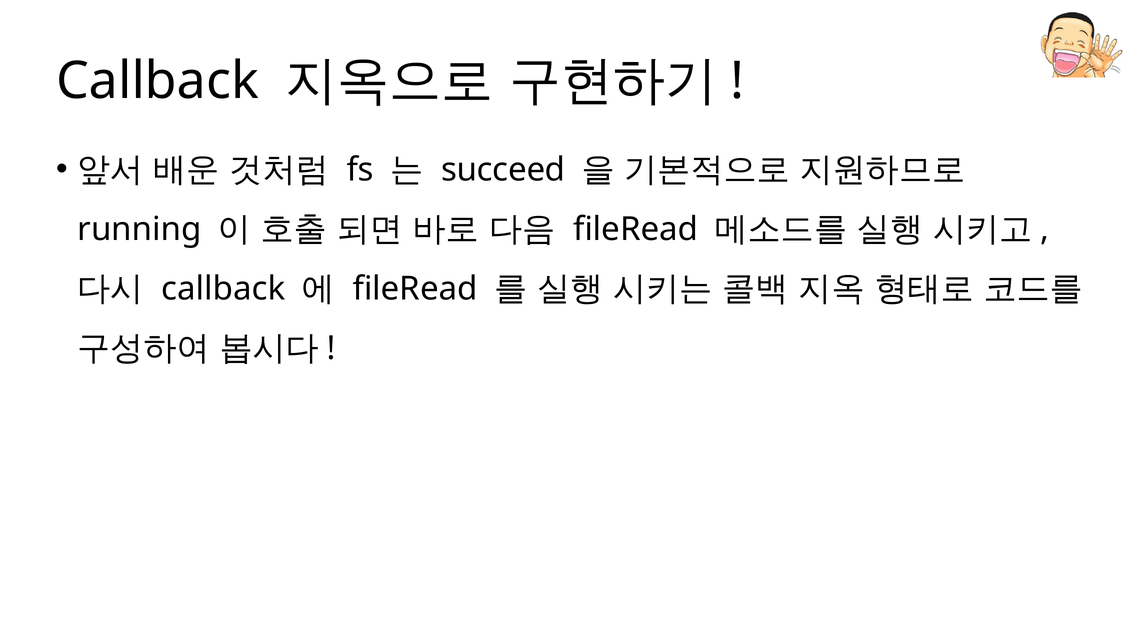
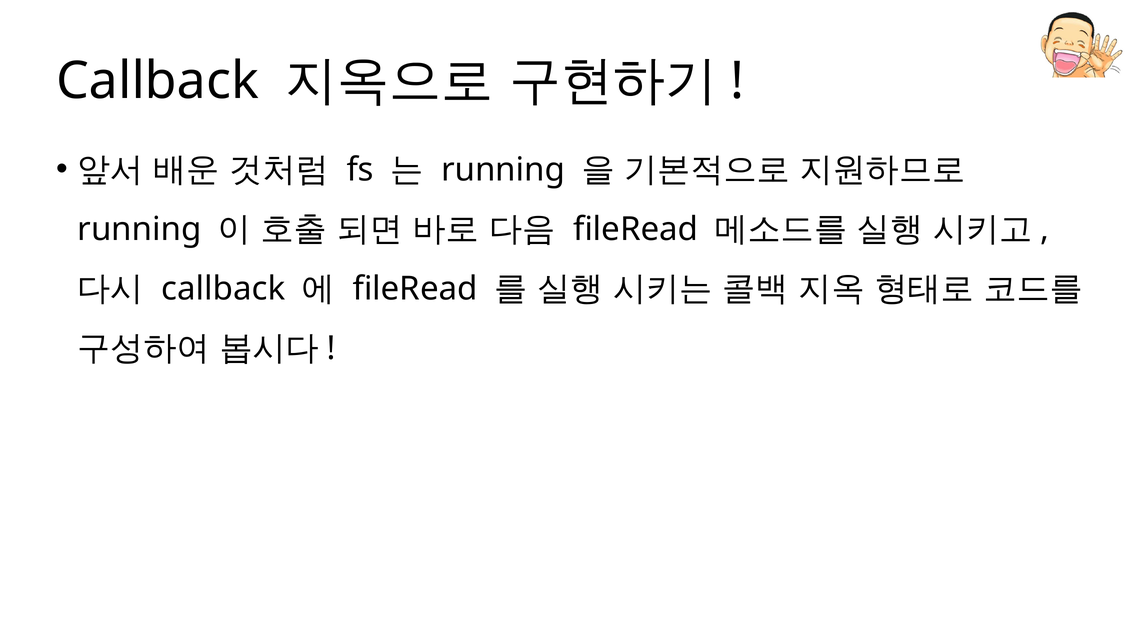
succeed at (503, 170): succeed -> running
